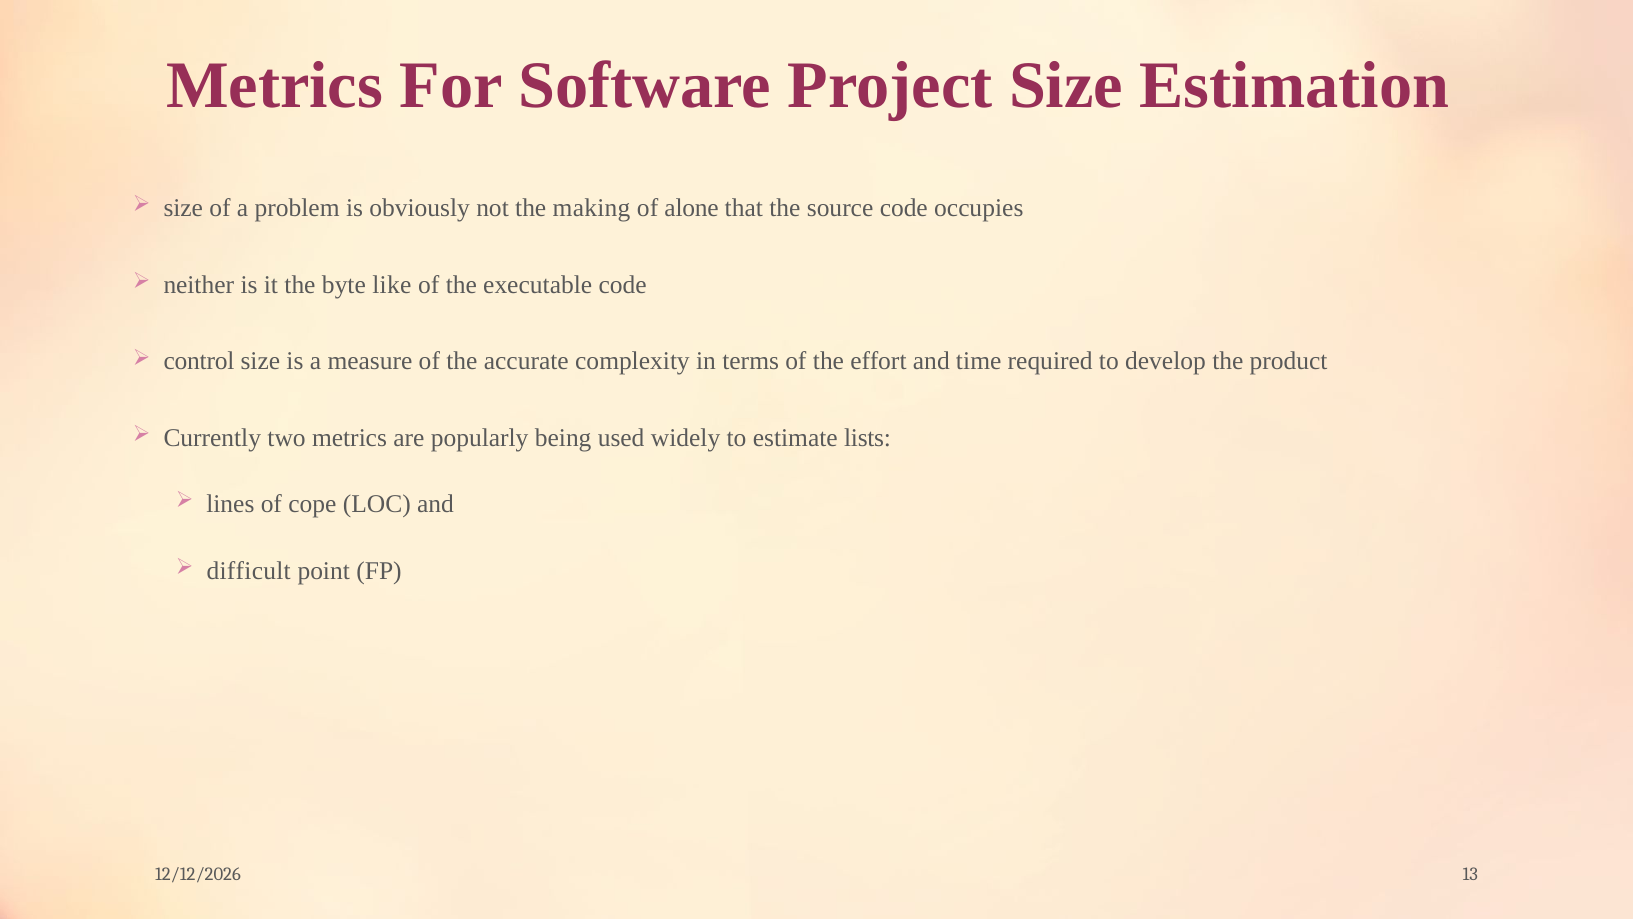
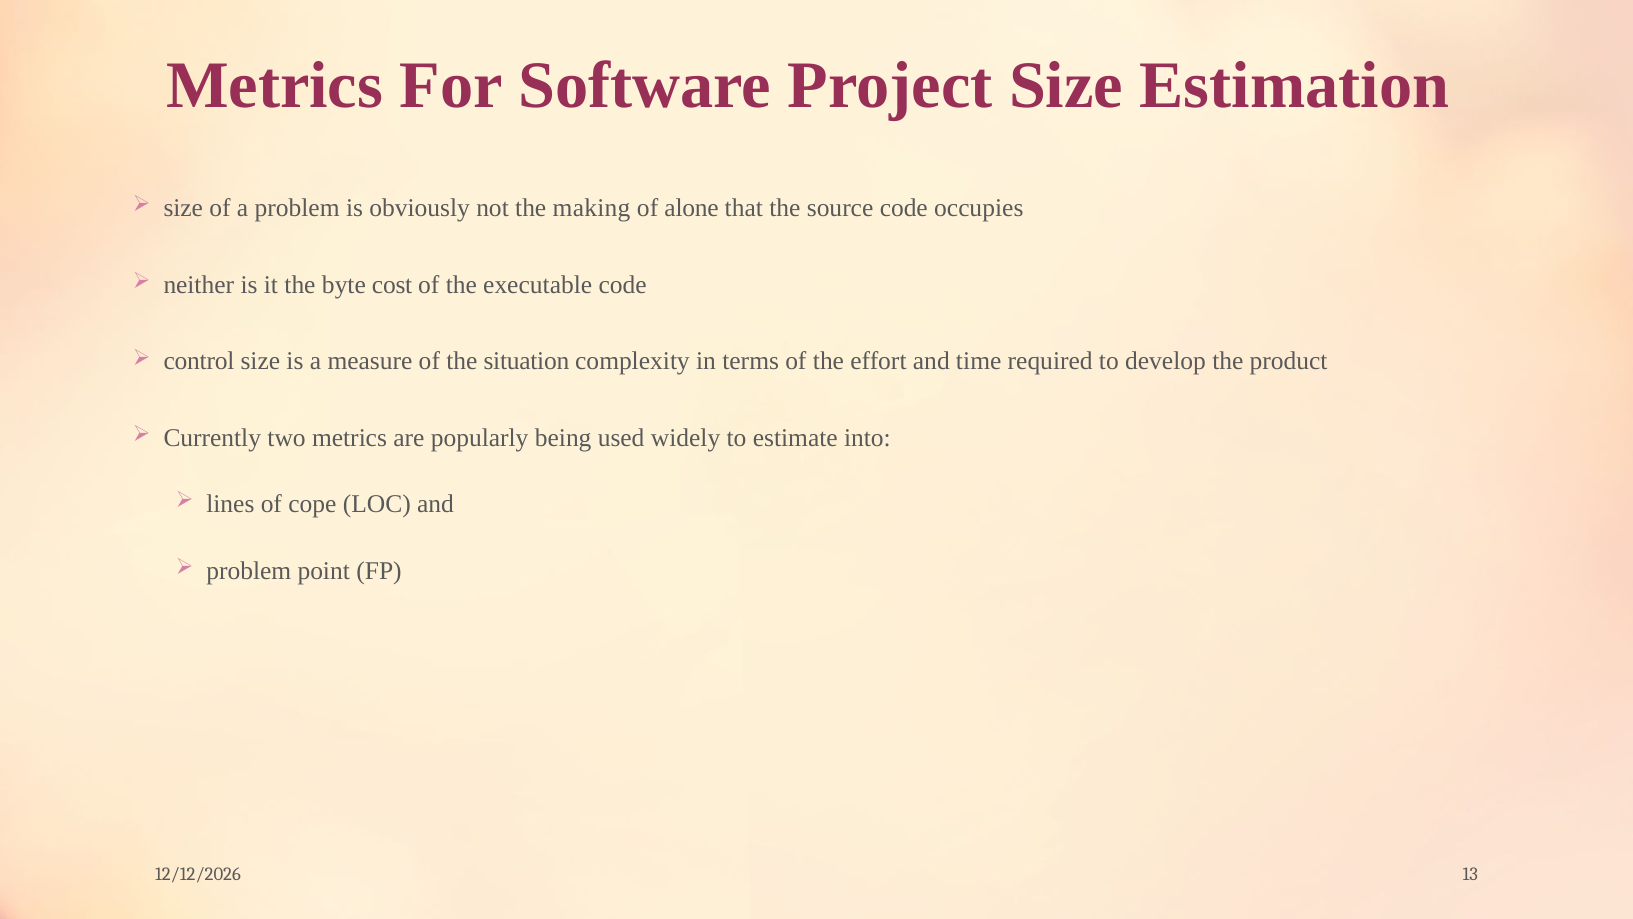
like: like -> cost
accurate: accurate -> situation
lists: lists -> into
difficult at (249, 570): difficult -> problem
